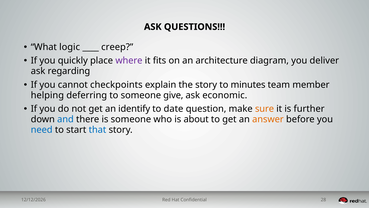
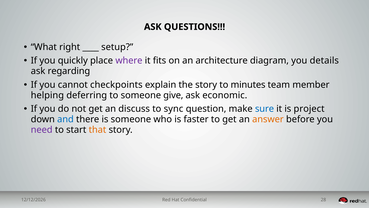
logic: logic -> right
creep: creep -> setup
deliver: deliver -> details
identify: identify -> discuss
date: date -> sync
sure colour: orange -> blue
further: further -> project
about: about -> faster
need colour: blue -> purple
that colour: blue -> orange
